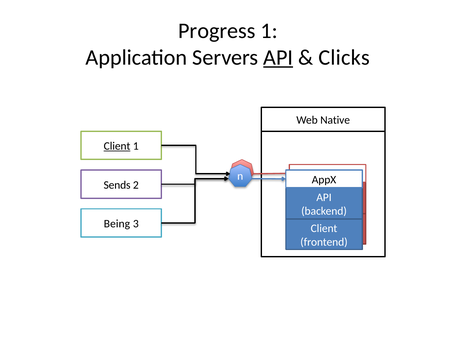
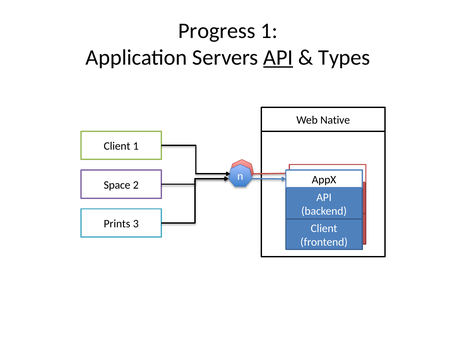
Clicks: Clicks -> Types
Client at (117, 146) underline: present -> none
Sends: Sends -> Space
Being: Being -> Prints
